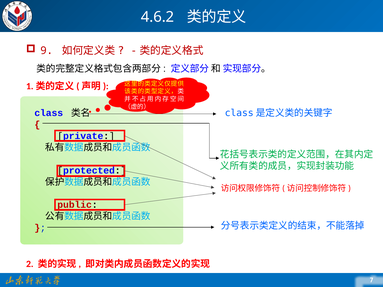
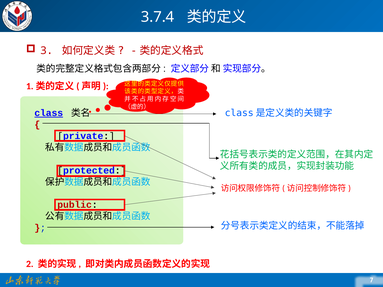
4.6.2: 4.6.2 -> 3.7.4
9: 9 -> 3
class underline: none -> present
